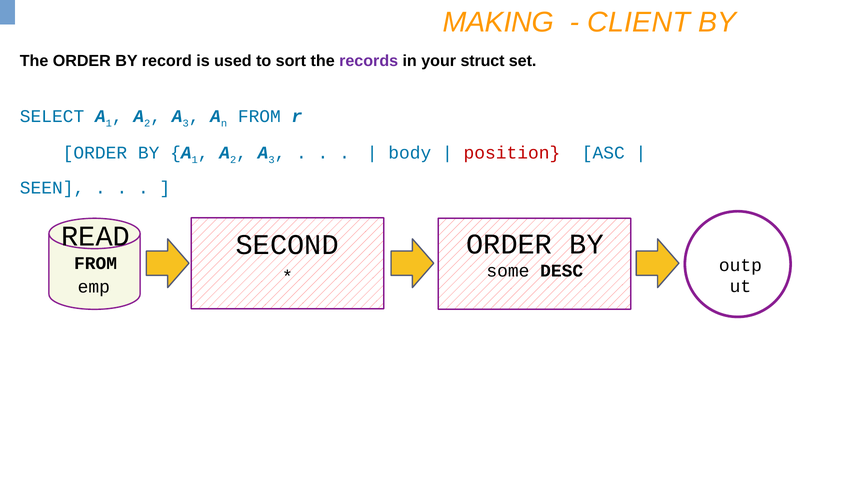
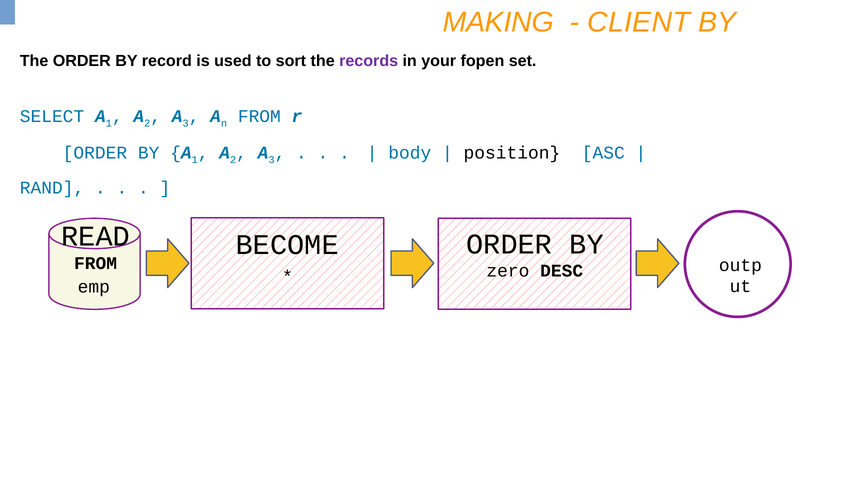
struct: struct -> fopen
position colour: red -> black
SEEN: SEEN -> RAND
SECOND: SECOND -> BECOME
some: some -> zero
